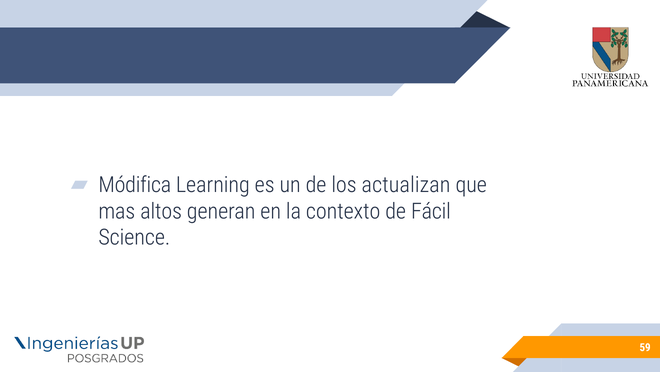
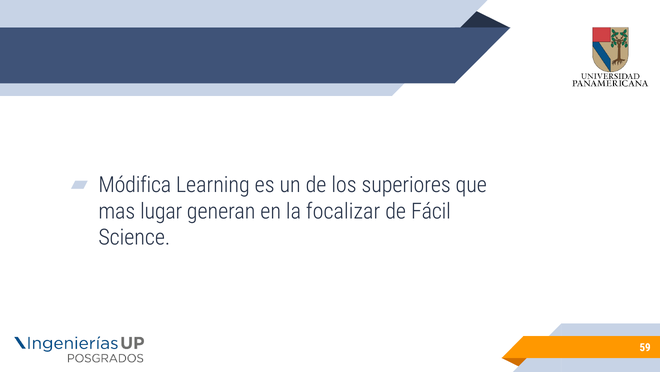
actualizan: actualizan -> superiores
altos: altos -> lugar
contexto: contexto -> focalizar
